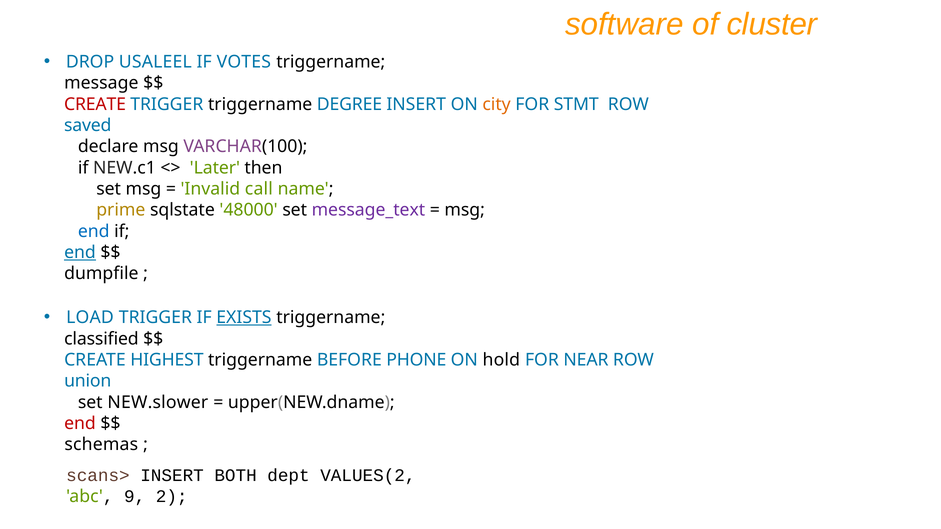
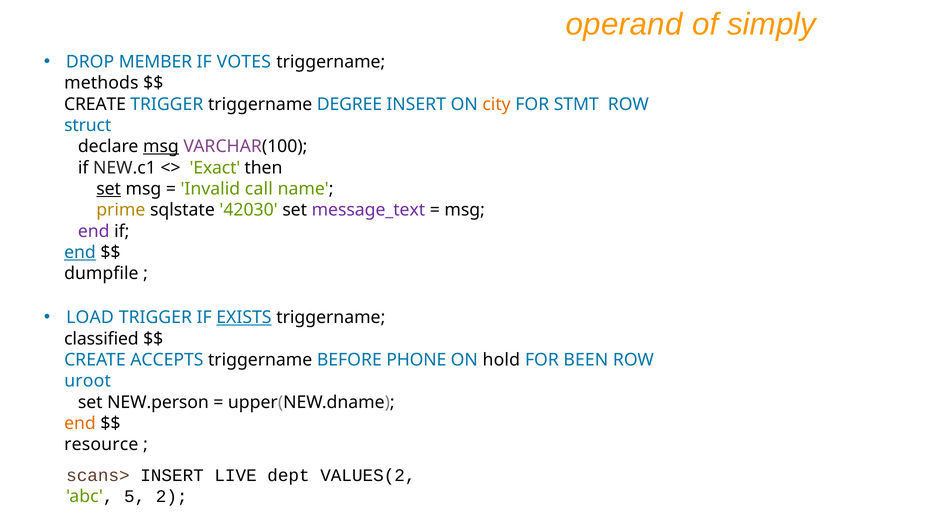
software: software -> operand
cluster: cluster -> simply
USALEEL: USALEEL -> MEMBER
message: message -> methods
CREATE at (95, 104) colour: red -> black
saved: saved -> struct
msg at (161, 147) underline: none -> present
Later: Later -> Exact
set at (109, 189) underline: none -> present
48000: 48000 -> 42030
end at (94, 231) colour: blue -> purple
HIGHEST: HIGHEST -> ACCEPTS
NEAR: NEAR -> BEEN
union: union -> uroot
NEW.slower: NEW.slower -> NEW.person
end at (80, 424) colour: red -> orange
schemas: schemas -> resource
BOTH: BOTH -> LIVE
9: 9 -> 5
